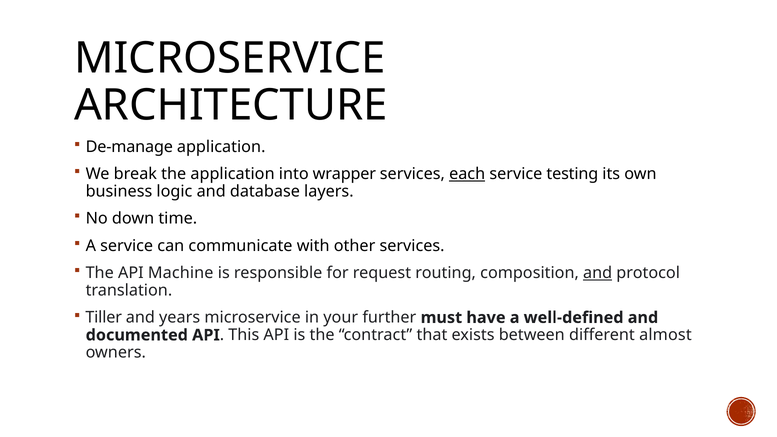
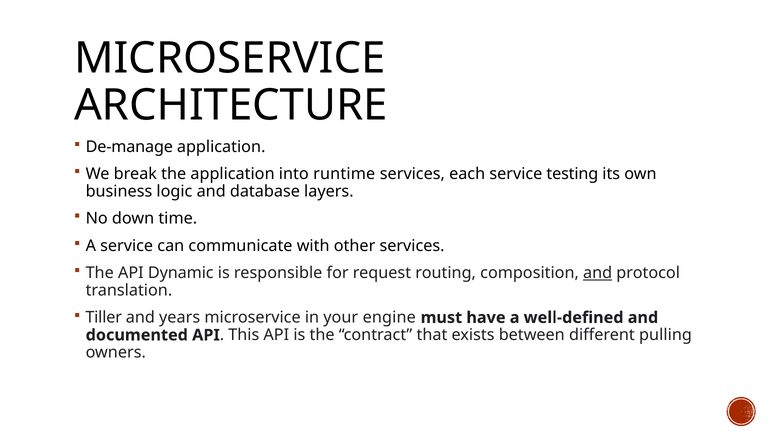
wrapper: wrapper -> runtime
each underline: present -> none
Machine: Machine -> Dynamic
further: further -> engine
almost: almost -> pulling
